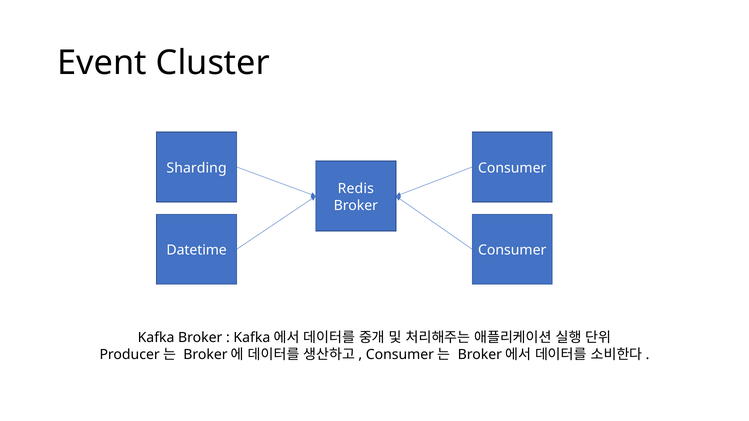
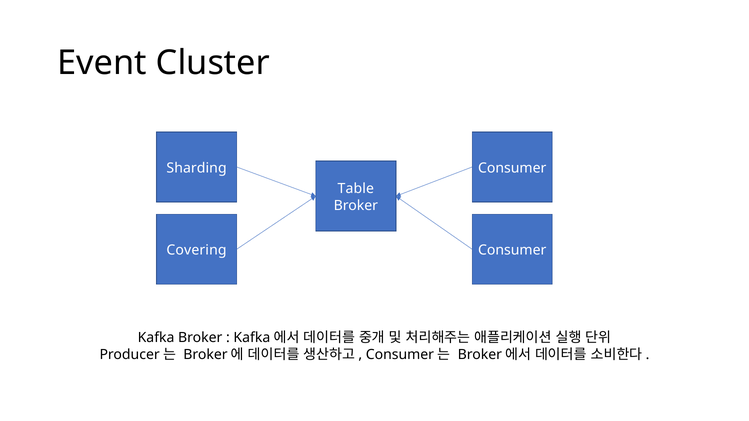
Redis: Redis -> Table
Datetime: Datetime -> Covering
